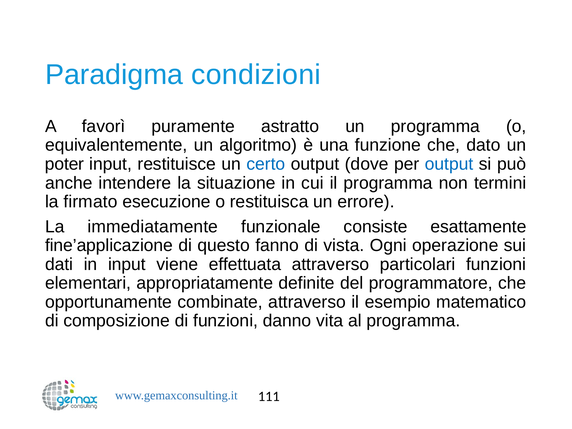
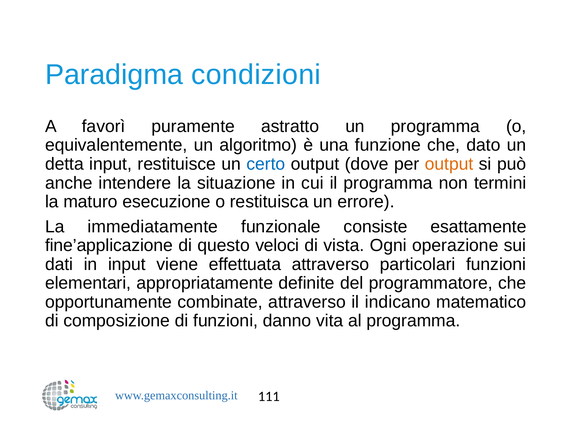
poter: poter -> detta
output at (449, 164) colour: blue -> orange
firmato: firmato -> maturo
fanno: fanno -> veloci
esempio: esempio -> indicano
